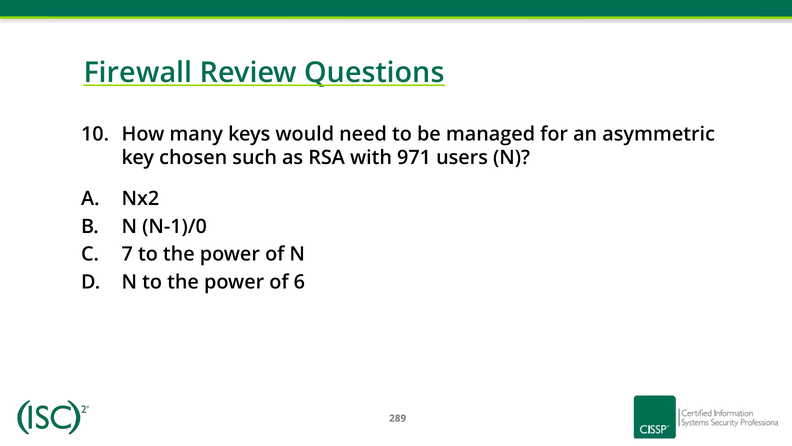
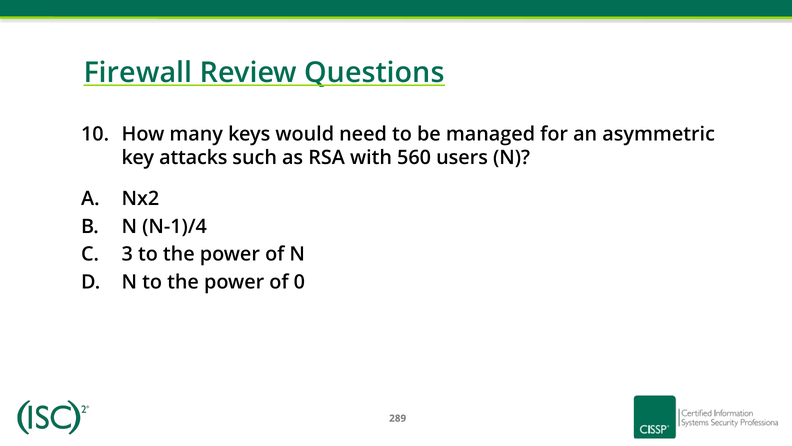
chosen: chosen -> attacks
971: 971 -> 560
N-1)/0: N-1)/0 -> N-1)/4
7: 7 -> 3
6: 6 -> 0
